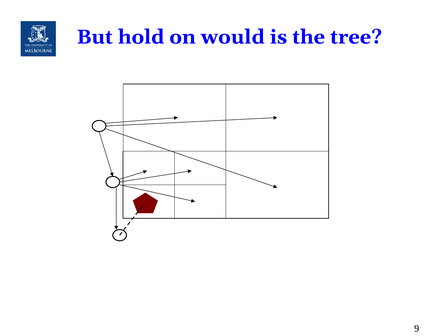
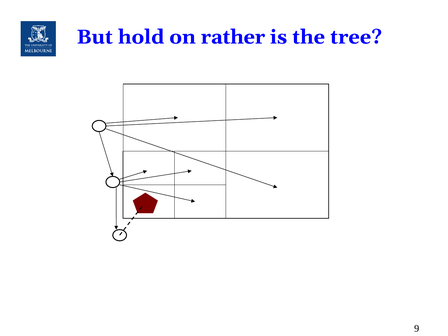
would: would -> rather
